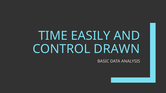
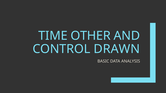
EASILY: EASILY -> OTHER
